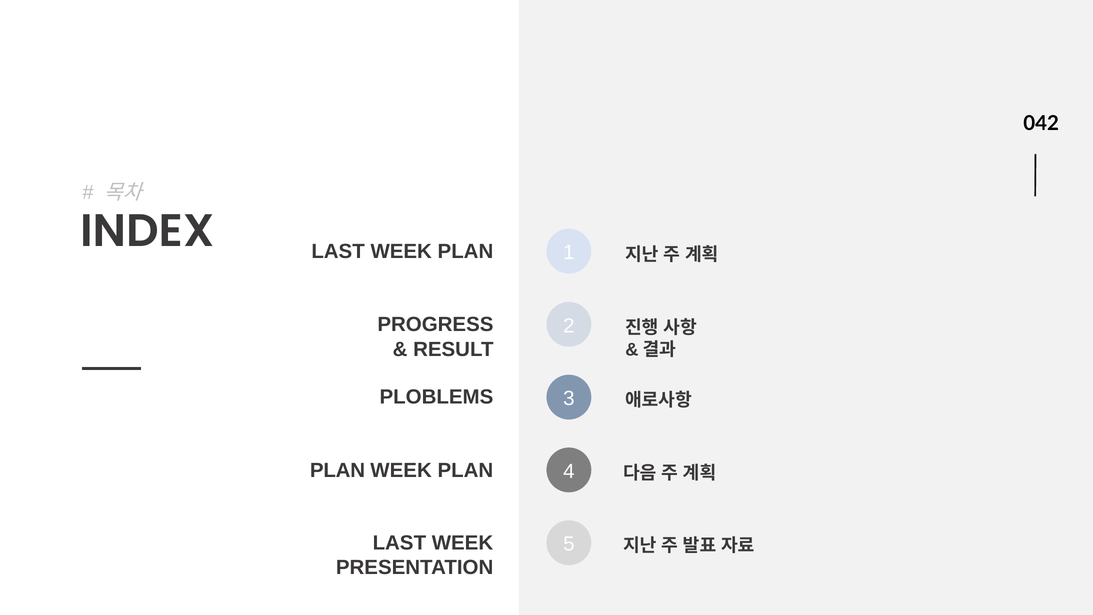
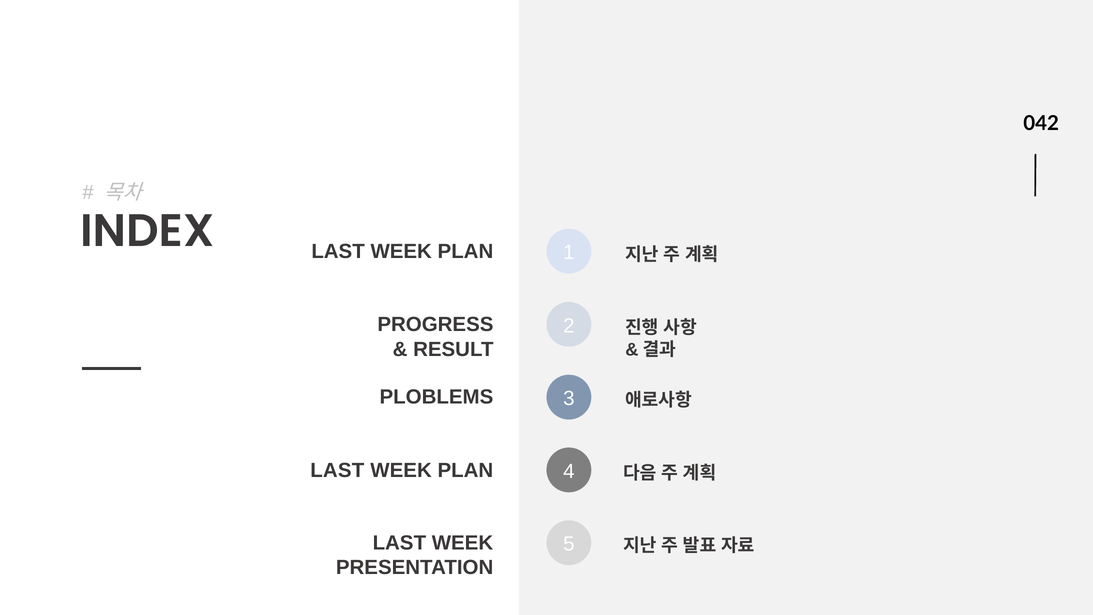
PLAN at (338, 470): PLAN -> LAST
